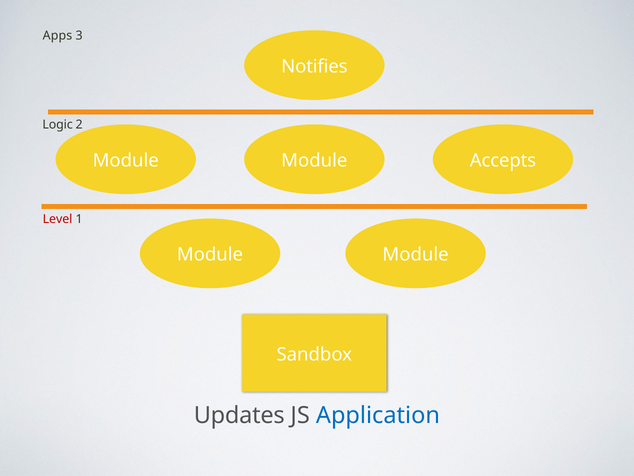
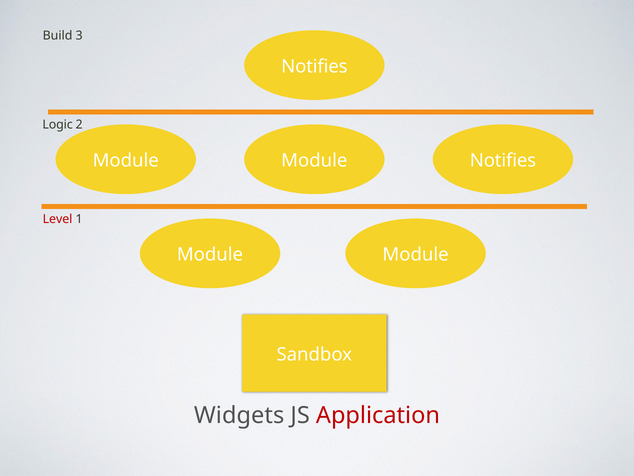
Apps: Apps -> Build
Accepts at (503, 160): Accepts -> Notifies
Updates: Updates -> Widgets
Application colour: blue -> red
